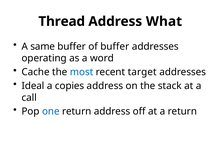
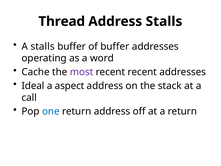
Address What: What -> Stalls
A same: same -> stalls
most colour: blue -> purple
recent target: target -> recent
copies: copies -> aspect
